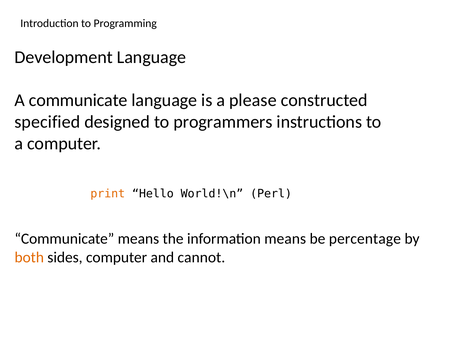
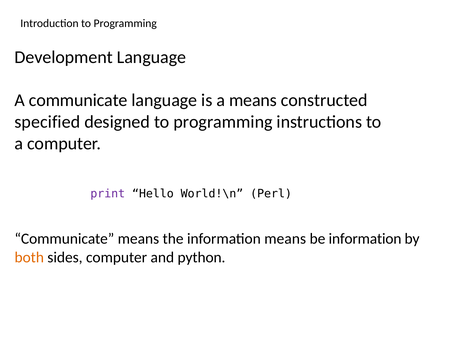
a please: please -> means
designed to programmers: programmers -> programming
print colour: orange -> purple
be percentage: percentage -> information
cannot: cannot -> python
